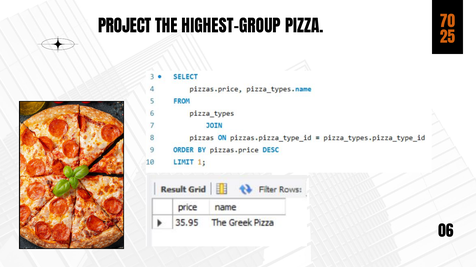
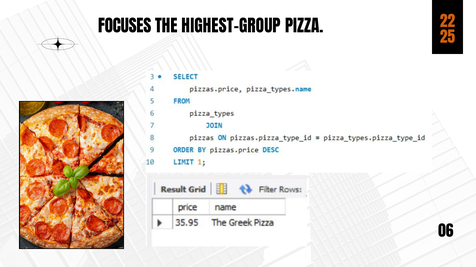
PROJECT: PROJECT -> FOCUSES
70: 70 -> 22
